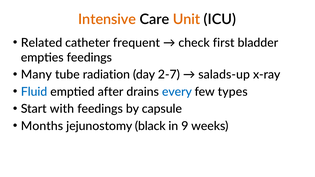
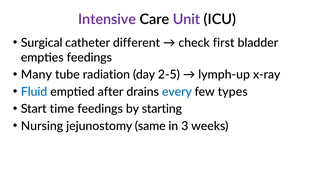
Intensive colour: orange -> purple
Unit colour: orange -> purple
Related: Related -> Surgical
frequent: frequent -> different
2-7: 2-7 -> 2-5
salads-up: salads-up -> lymph-up
with: with -> time
capsule: capsule -> starting
Months: Months -> Nursing
black: black -> same
9: 9 -> 3
